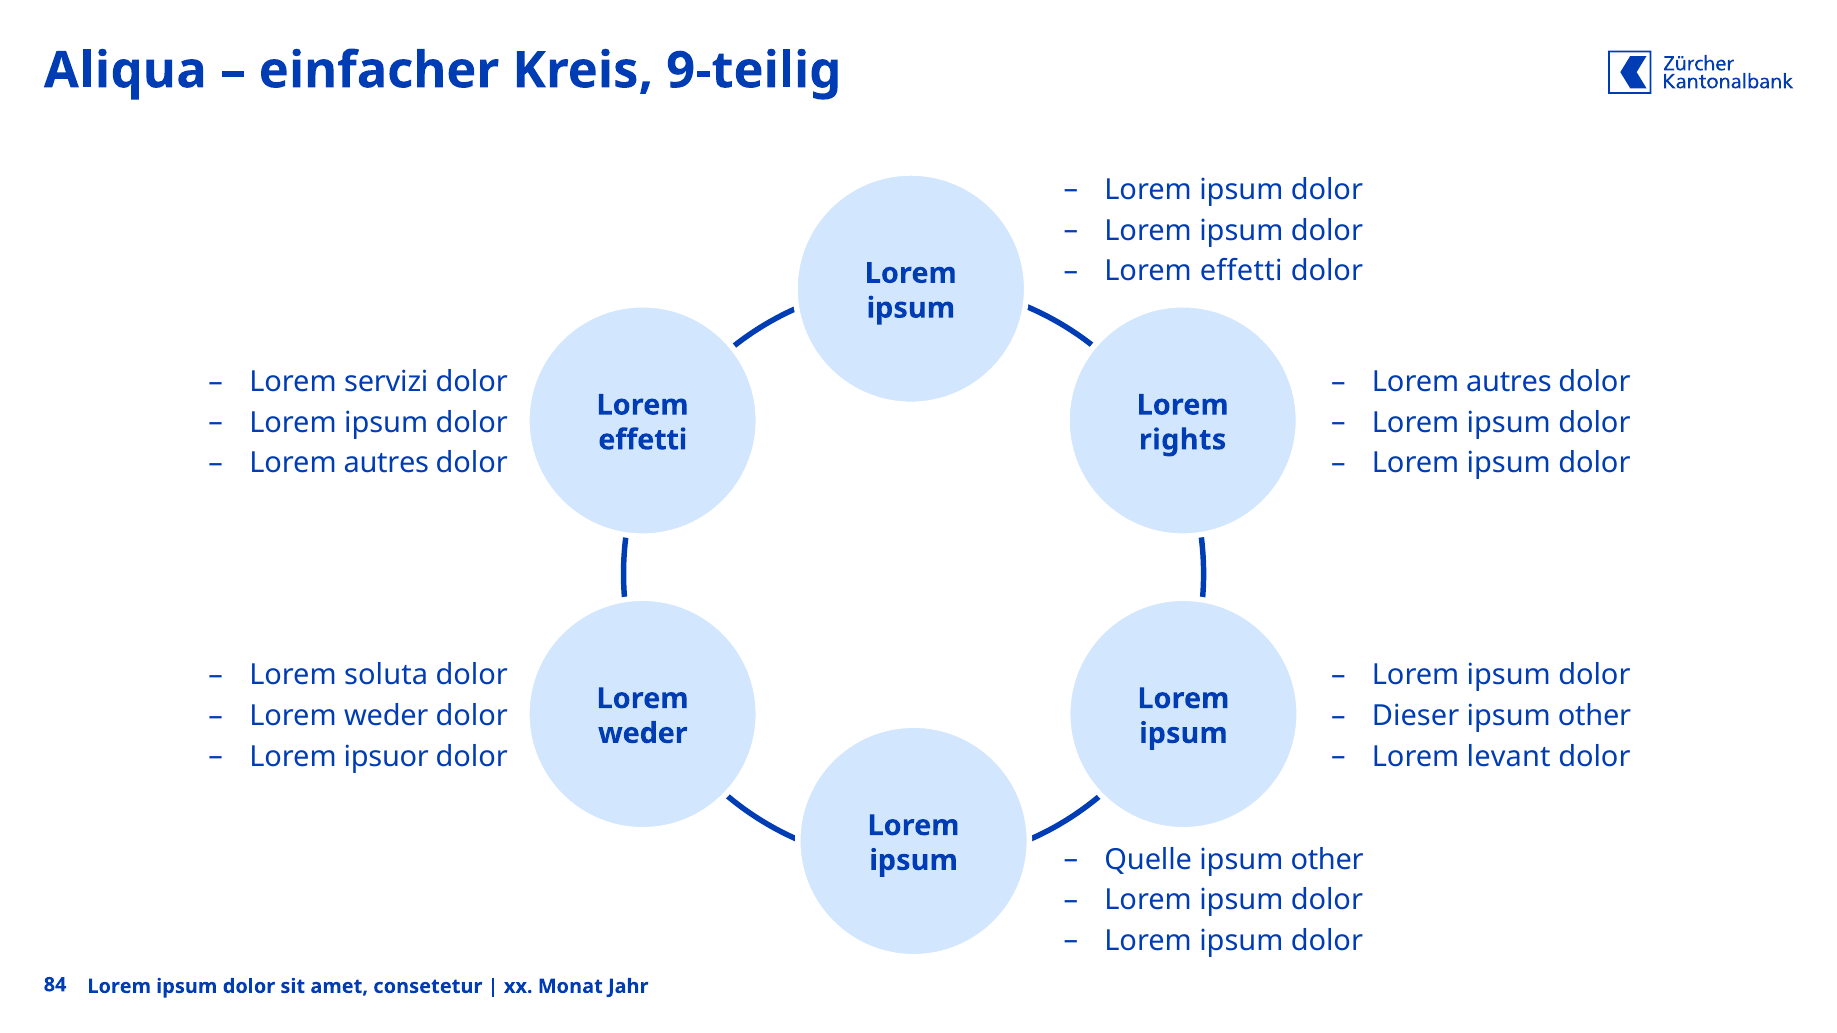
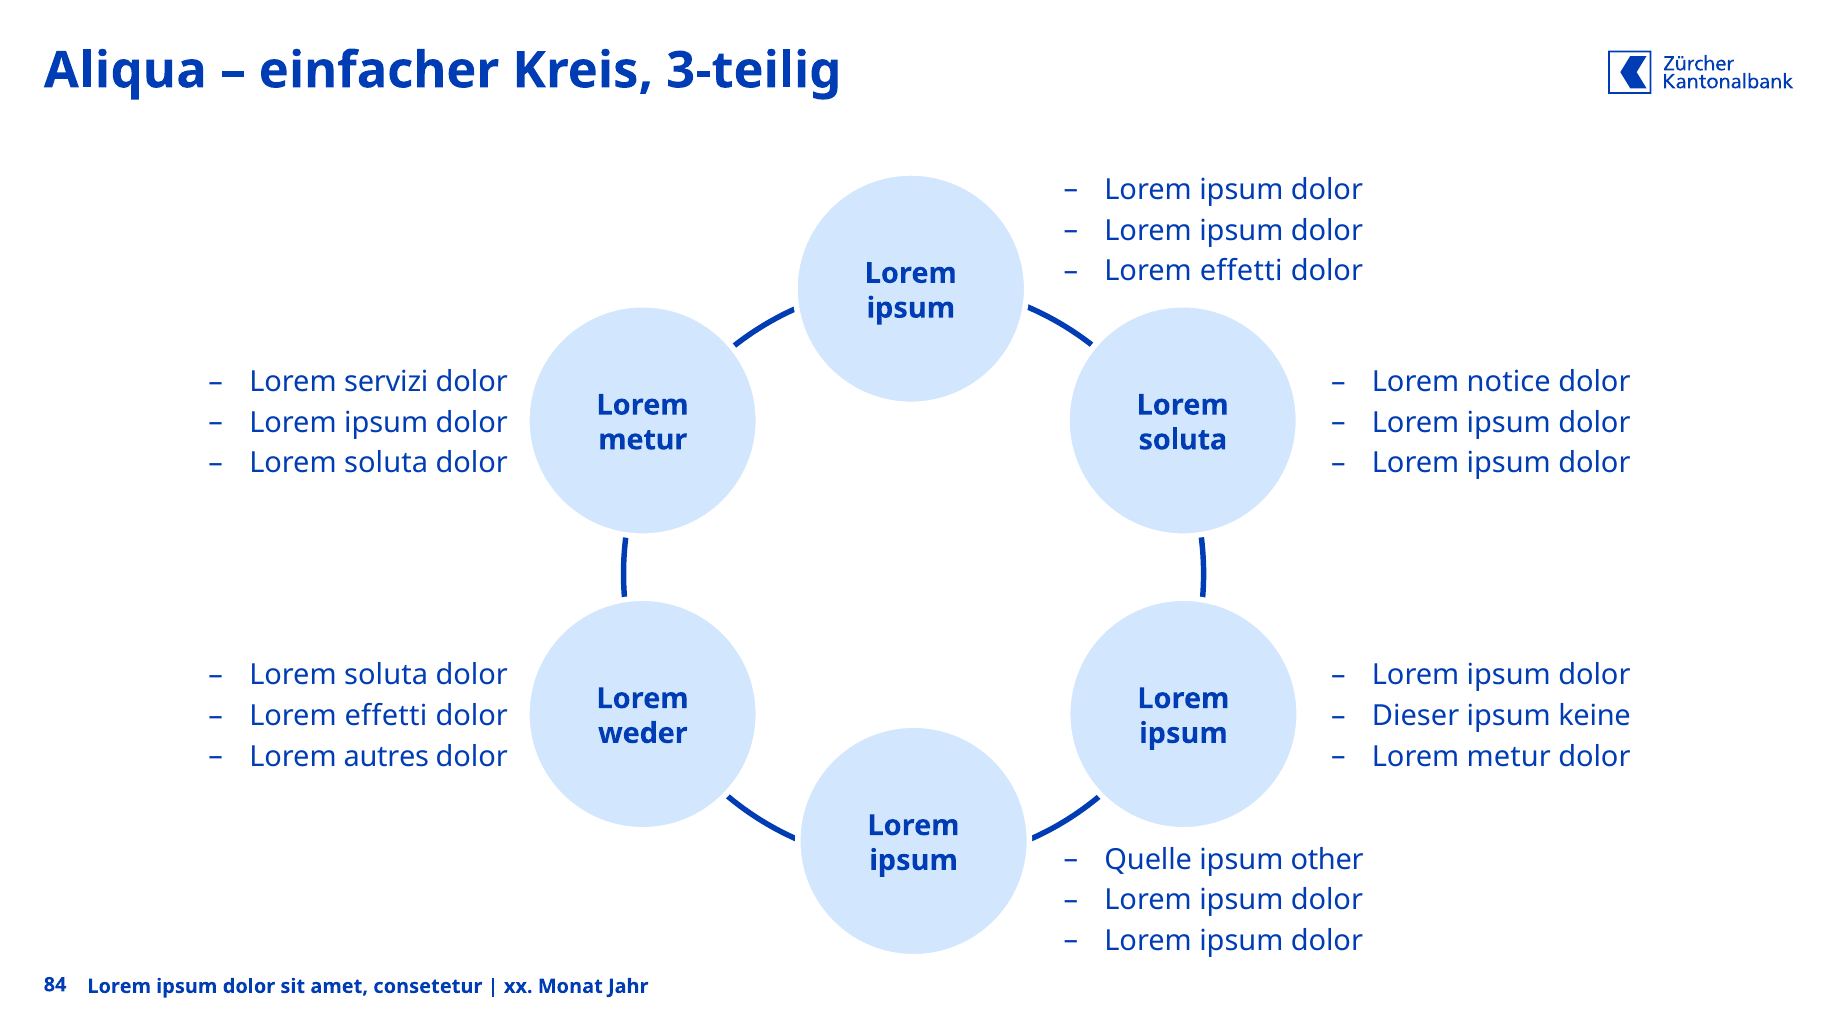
9-teilig: 9-teilig -> 3-teilig
autres at (1509, 382): autres -> notice
effetti at (643, 440): effetti -> metur
rights at (1183, 440): rights -> soluta
autres at (386, 463): autres -> soluta
weder at (386, 716): weder -> effetti
other at (1595, 716): other -> keine
ipsuor: ipsuor -> autres
levant at (1509, 757): levant -> metur
